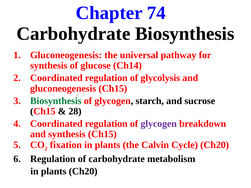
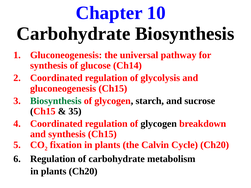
74: 74 -> 10
28: 28 -> 35
glycogen at (159, 124) colour: purple -> black
